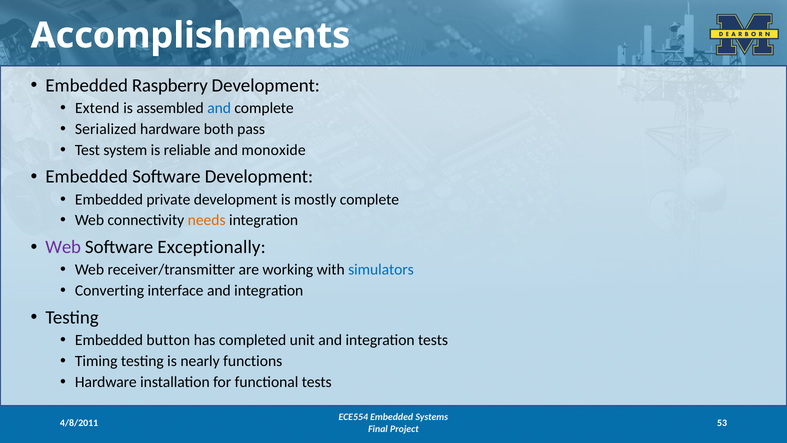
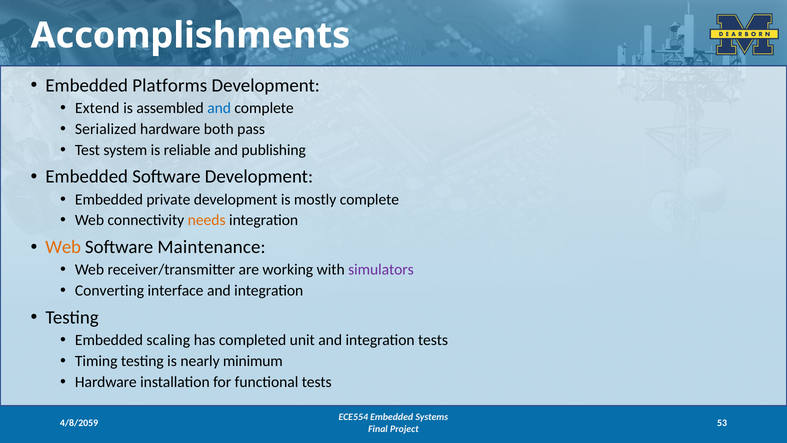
Raspberry: Raspberry -> Platforms
monoxide: monoxide -> publishing
Web at (63, 247) colour: purple -> orange
Exceptionally: Exceptionally -> Maintenance
simulators colour: blue -> purple
button: button -> scaling
functions: functions -> minimum
4/8/2011: 4/8/2011 -> 4/8/2059
